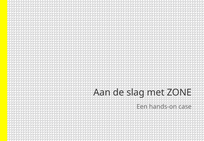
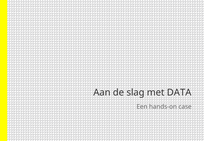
ZONE: ZONE -> DATA
